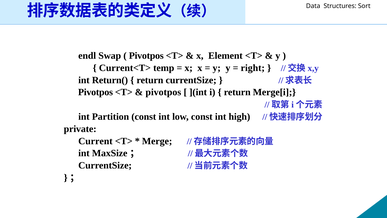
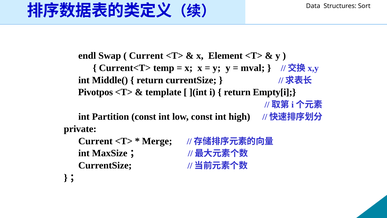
Pivotpos at (146, 56): Pivotpos -> Current
right: right -> mval
Return(: Return( -> Middle(
pivotpos at (163, 92): pivotpos -> template
Merge[i: Merge[i -> Empty[i
